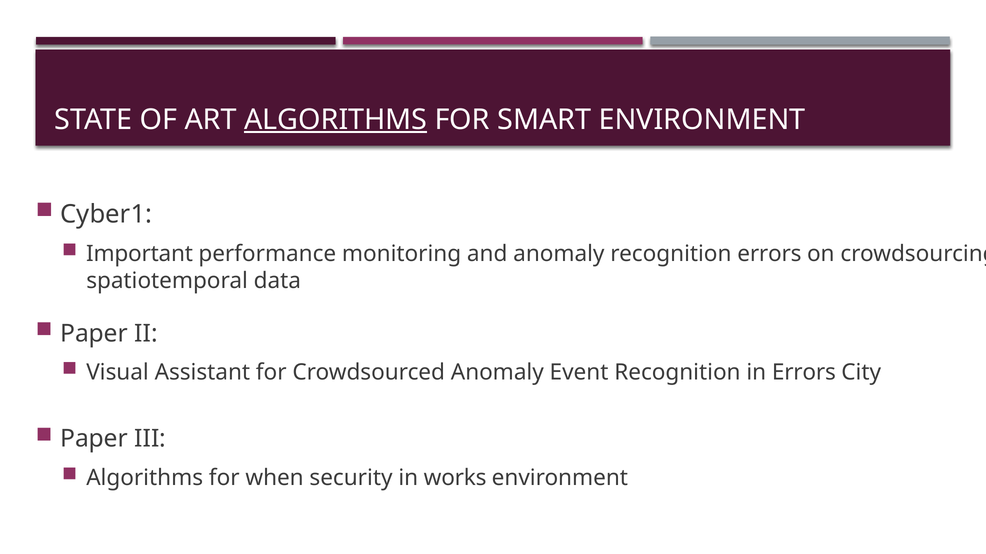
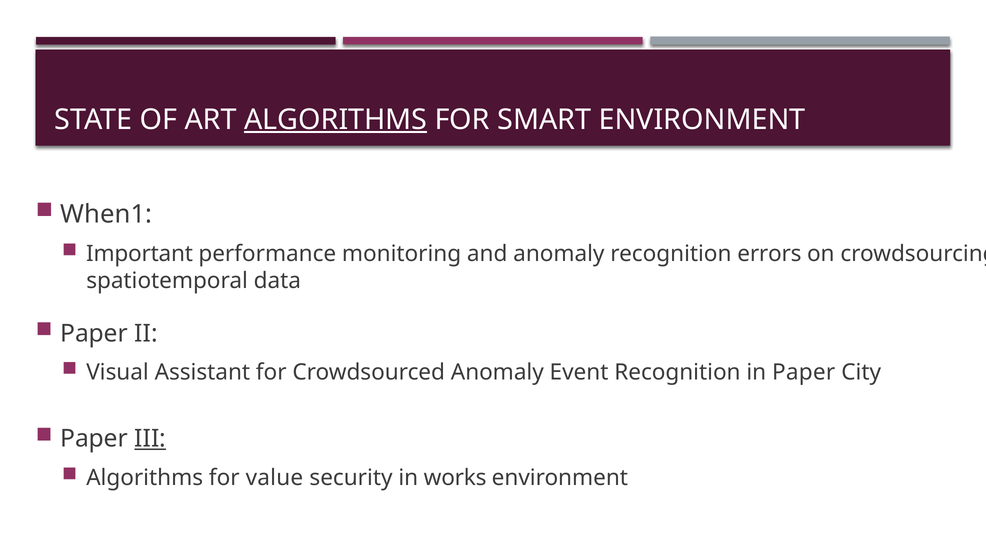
Cyber1: Cyber1 -> When1
in Errors: Errors -> Paper
III underline: none -> present
when: when -> value
